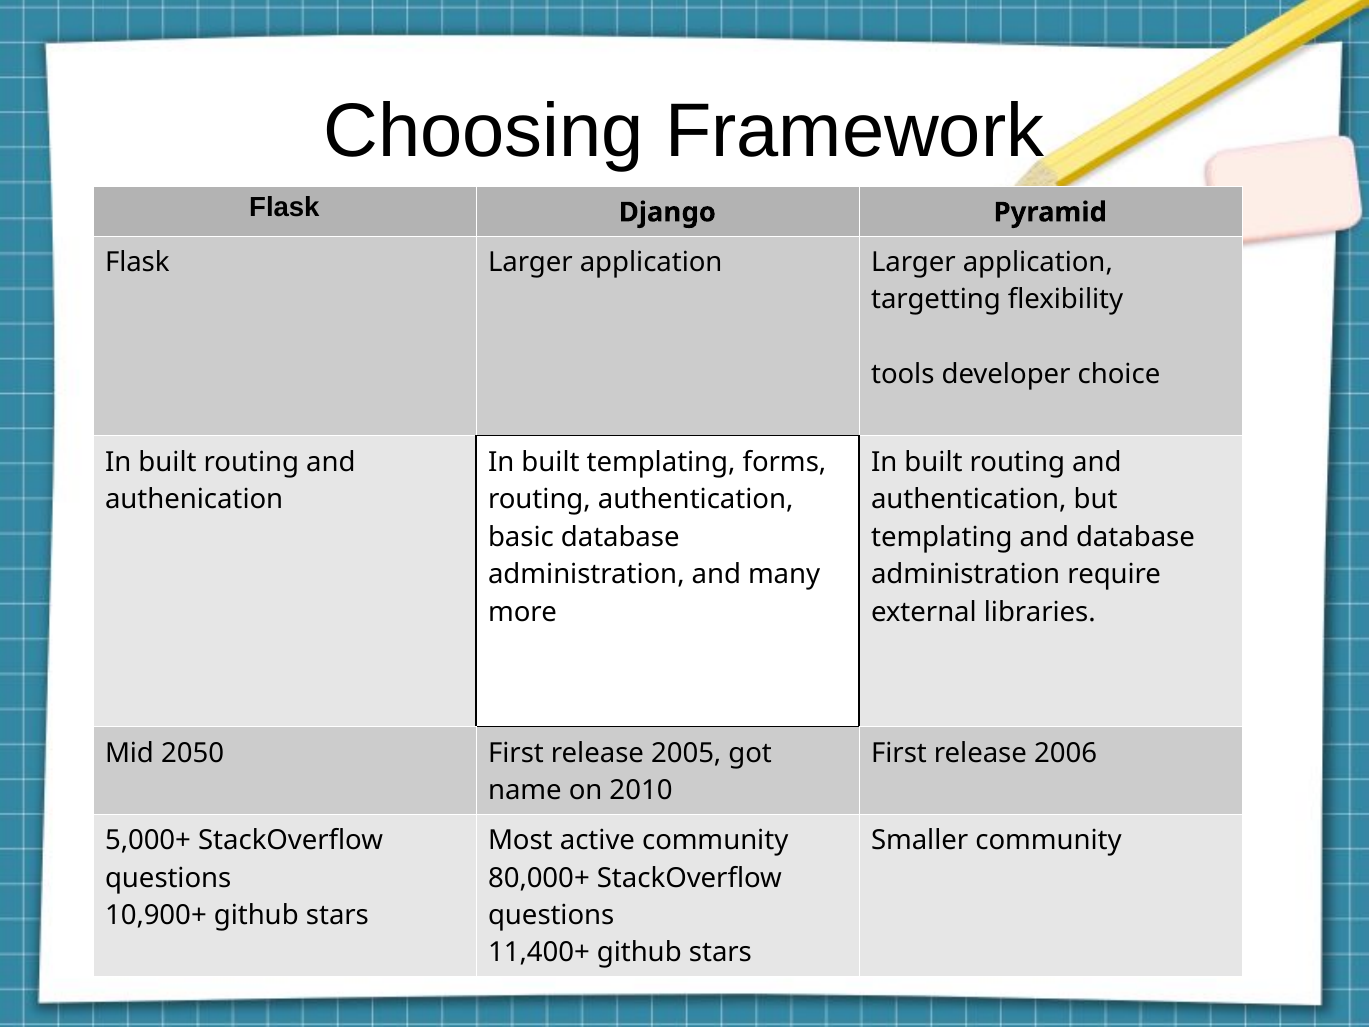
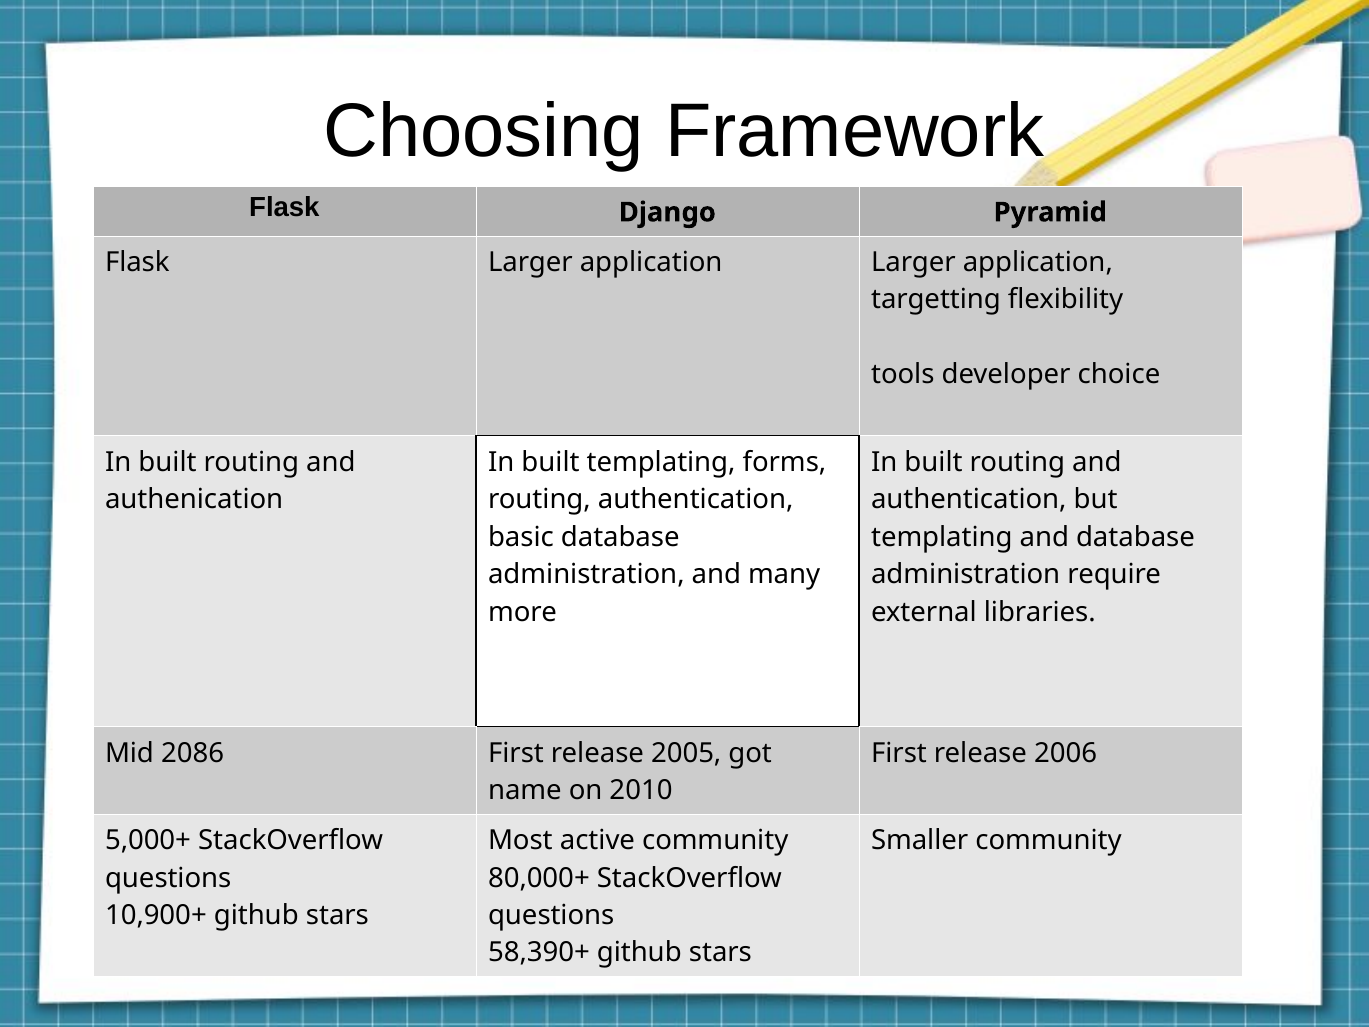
2050: 2050 -> 2086
11,400+: 11,400+ -> 58,390+
